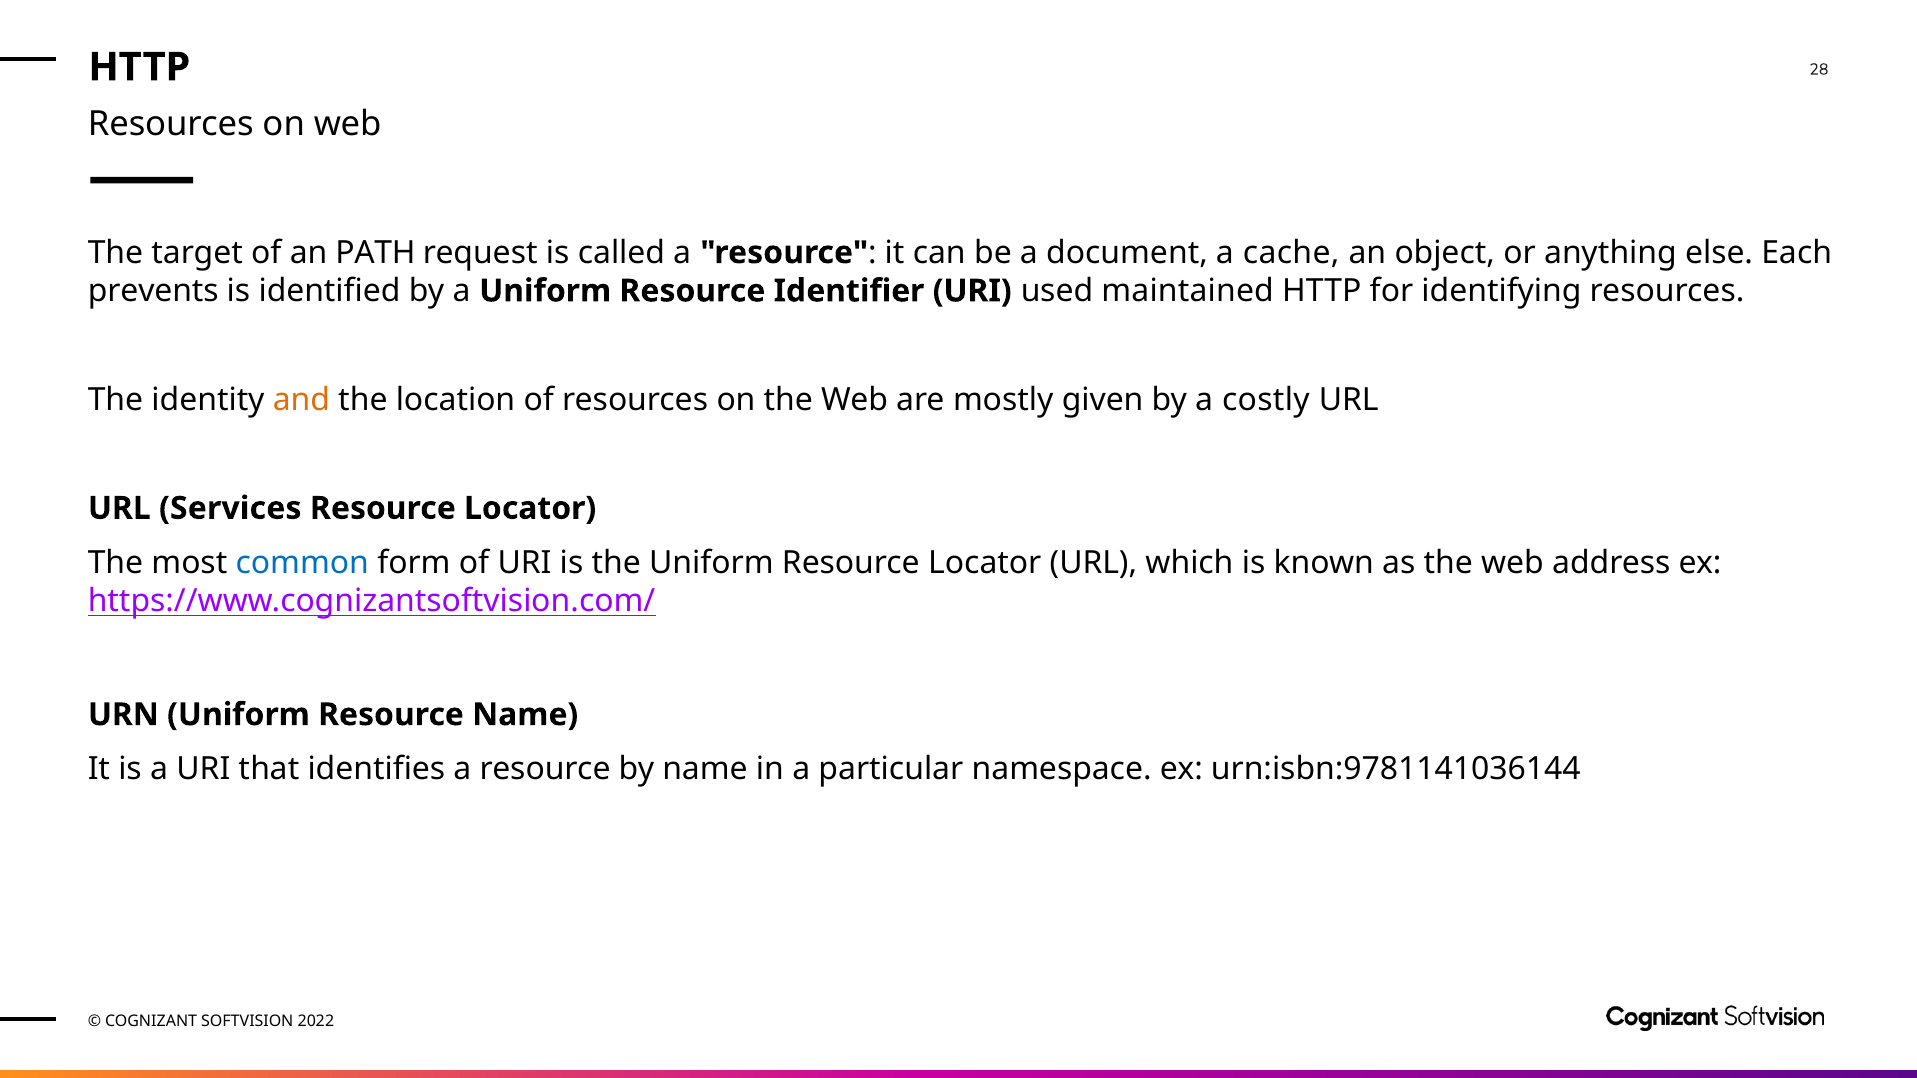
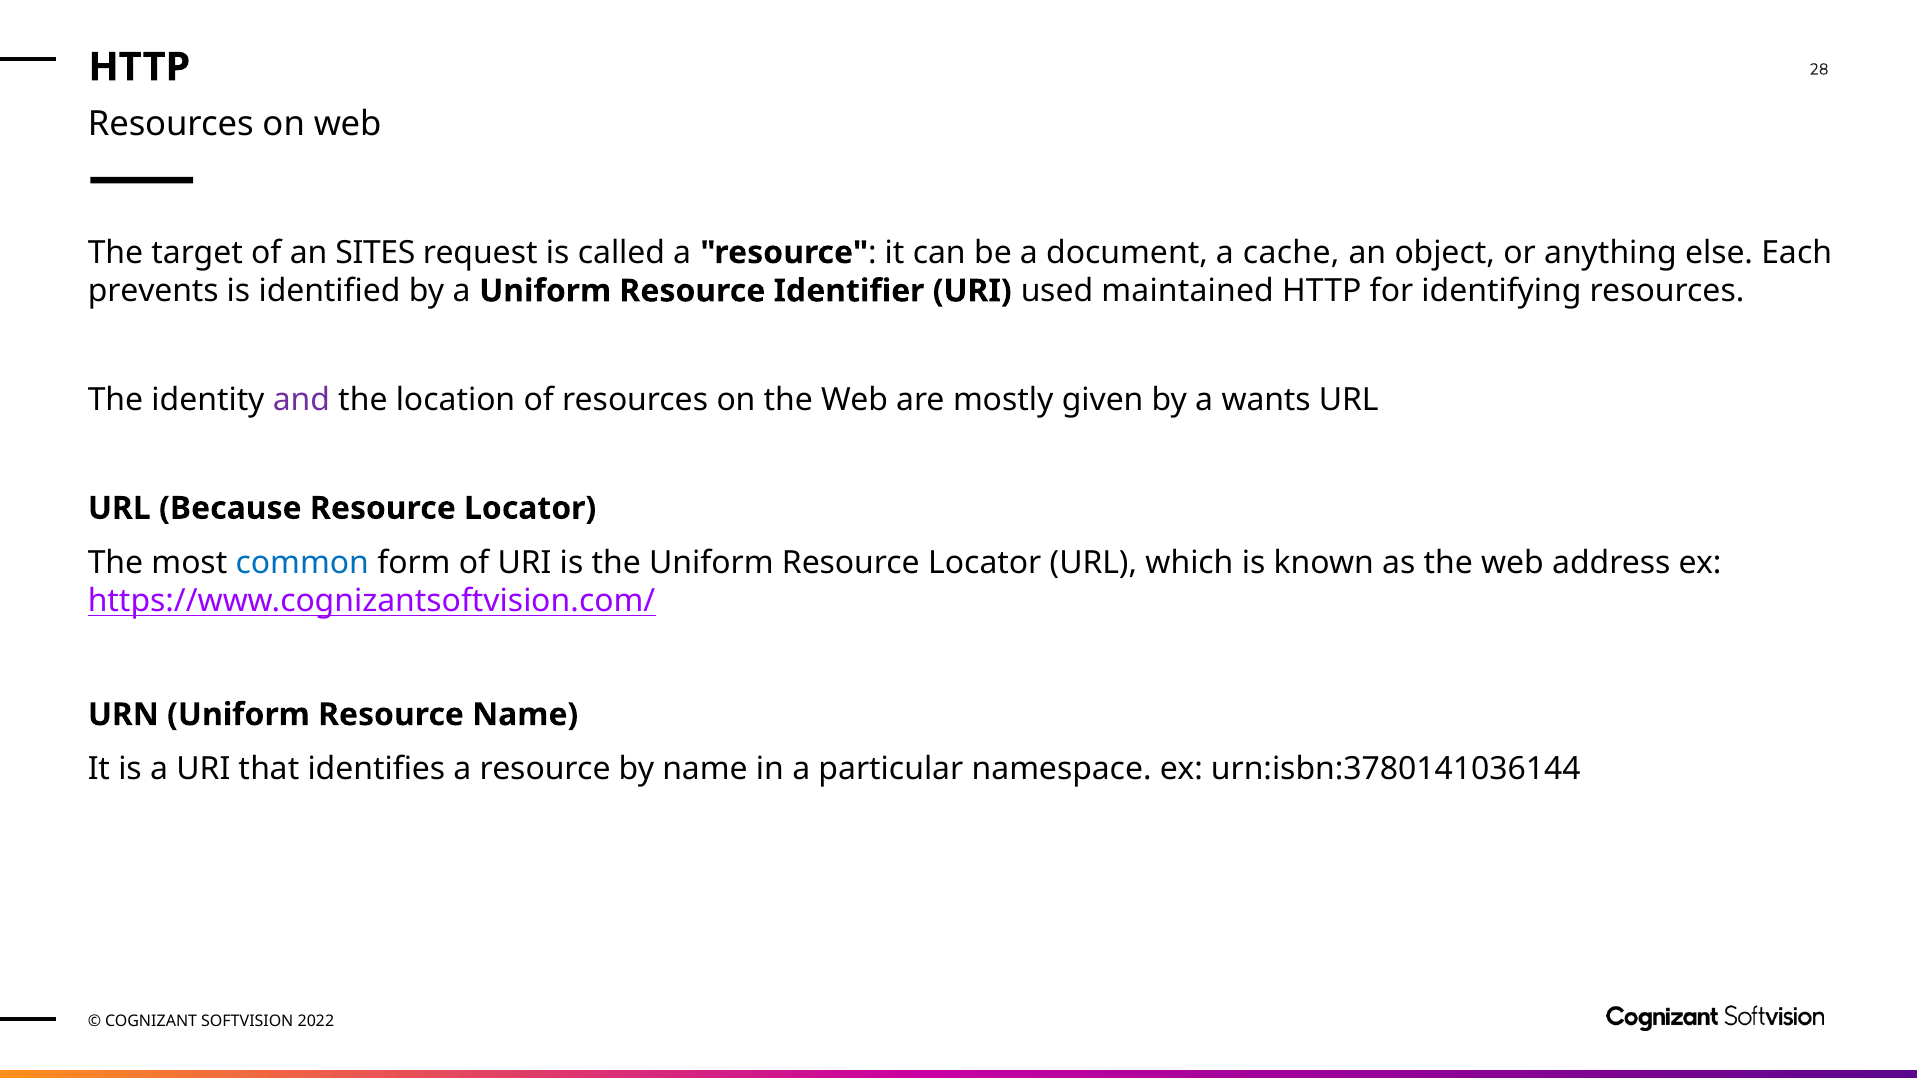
PATH: PATH -> SITES
and colour: orange -> purple
costly: costly -> wants
Services: Services -> Because
urn:isbn:9781141036144: urn:isbn:9781141036144 -> urn:isbn:3780141036144
